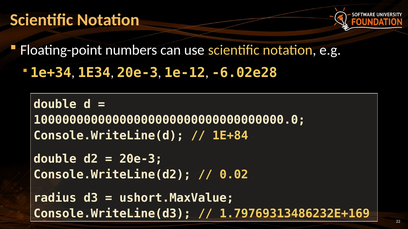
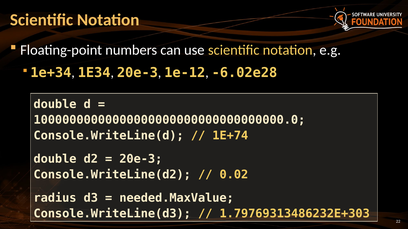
1E+84: 1E+84 -> 1E+74
ushort.MaxValue: ushort.MaxValue -> needed.MaxValue
1.79769313486232E+169: 1.79769313486232E+169 -> 1.79769313486232E+303
